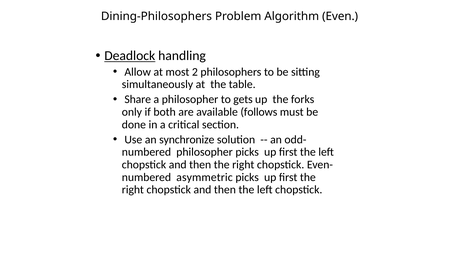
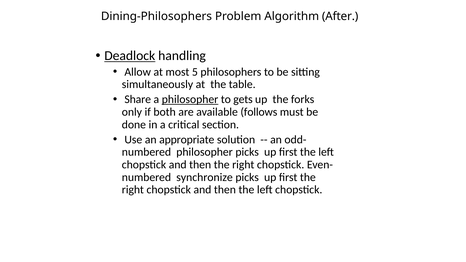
Even: Even -> After
2: 2 -> 5
philosopher at (190, 99) underline: none -> present
synchronize: synchronize -> appropriate
asymmetric: asymmetric -> synchronize
